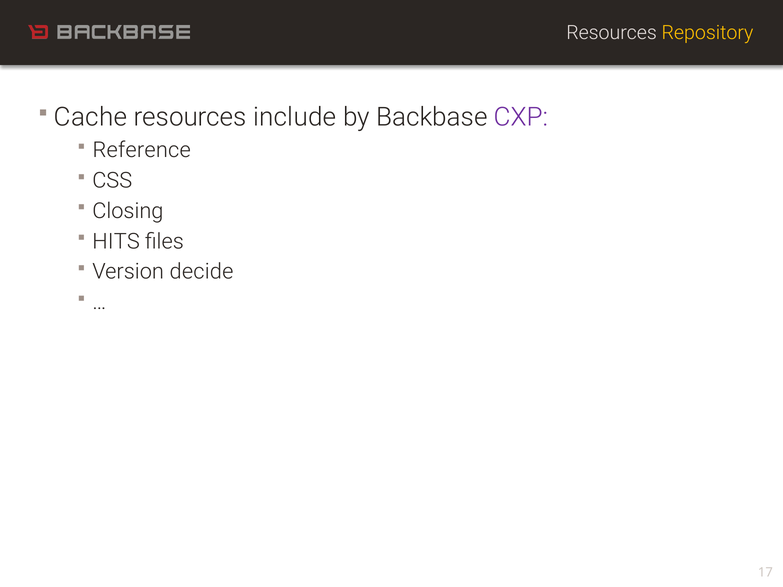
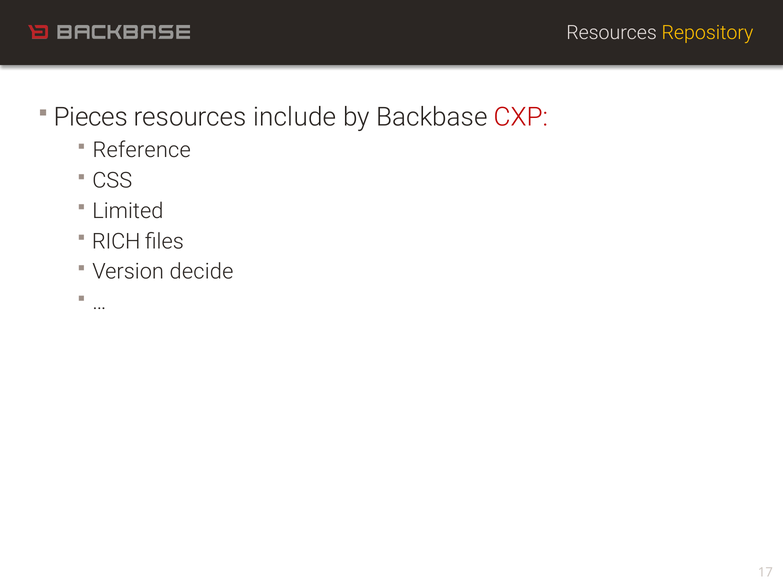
Cache: Cache -> Pieces
CXP colour: purple -> red
Closing: Closing -> Limited
HITS: HITS -> RICH
